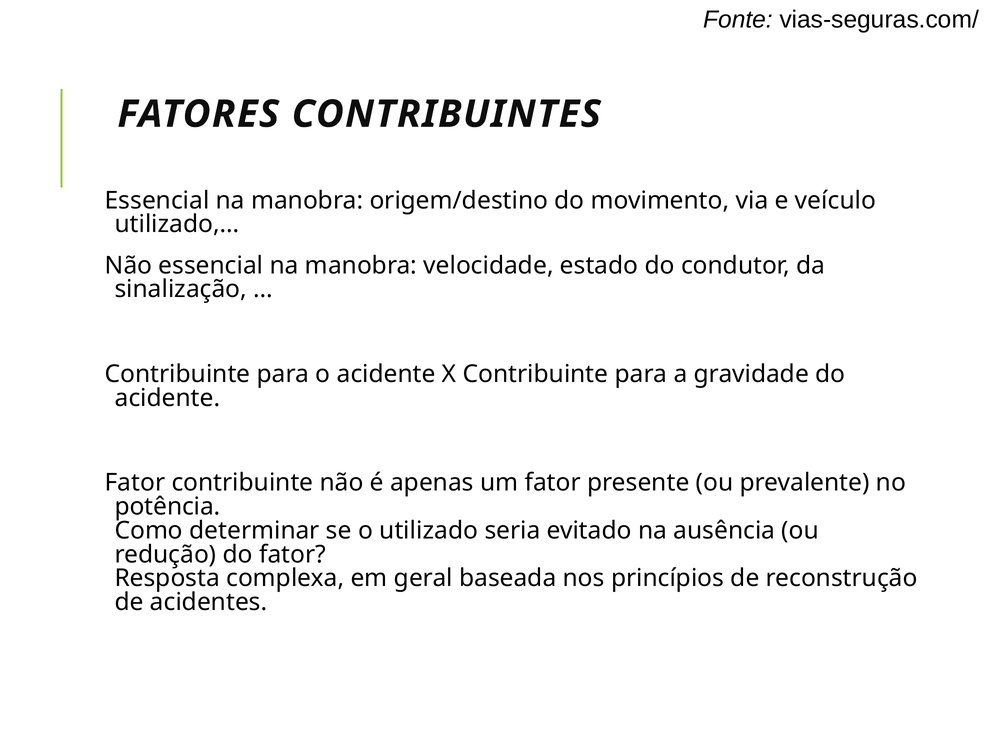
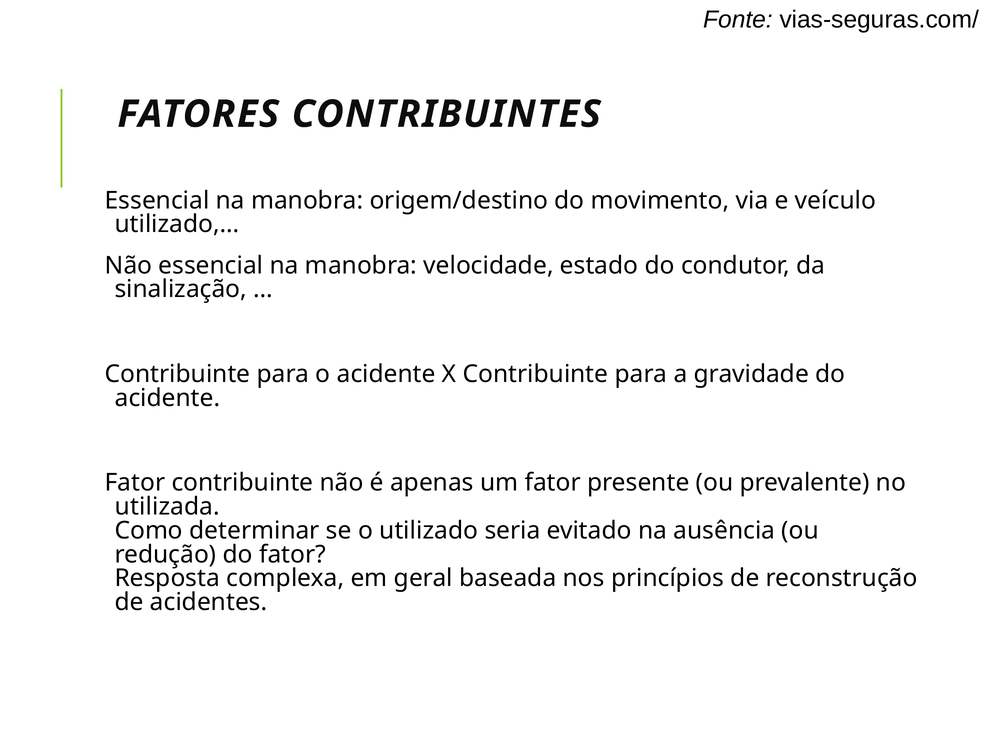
potência: potência -> utilizada
